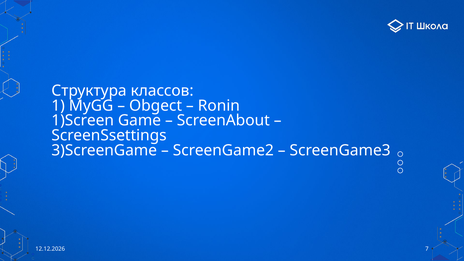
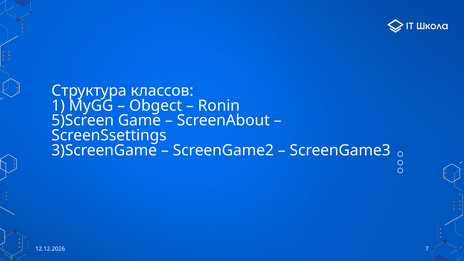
1)Screen: 1)Screen -> 5)Screen
